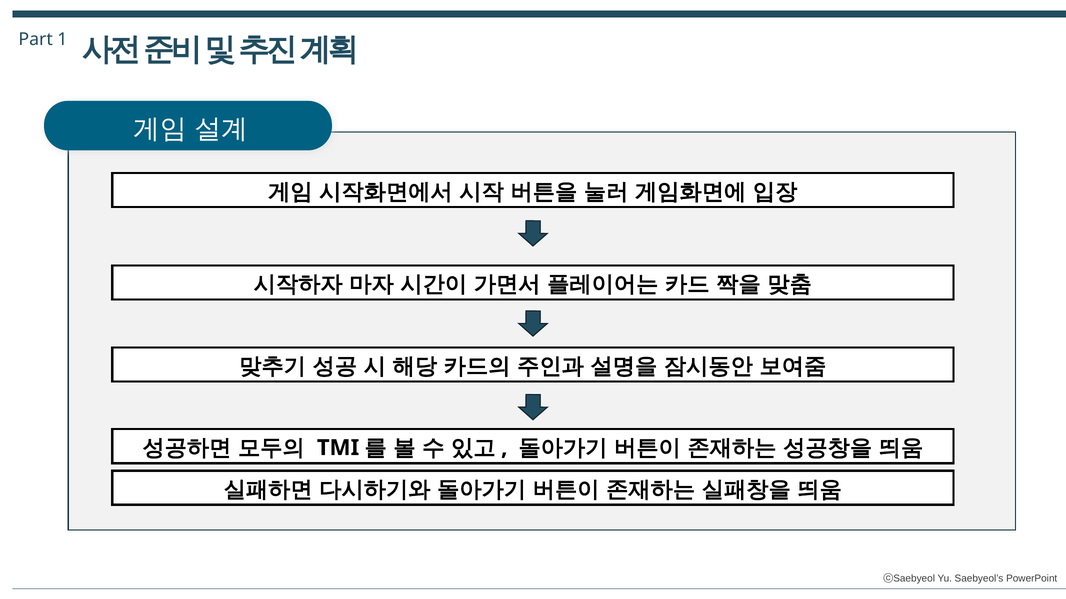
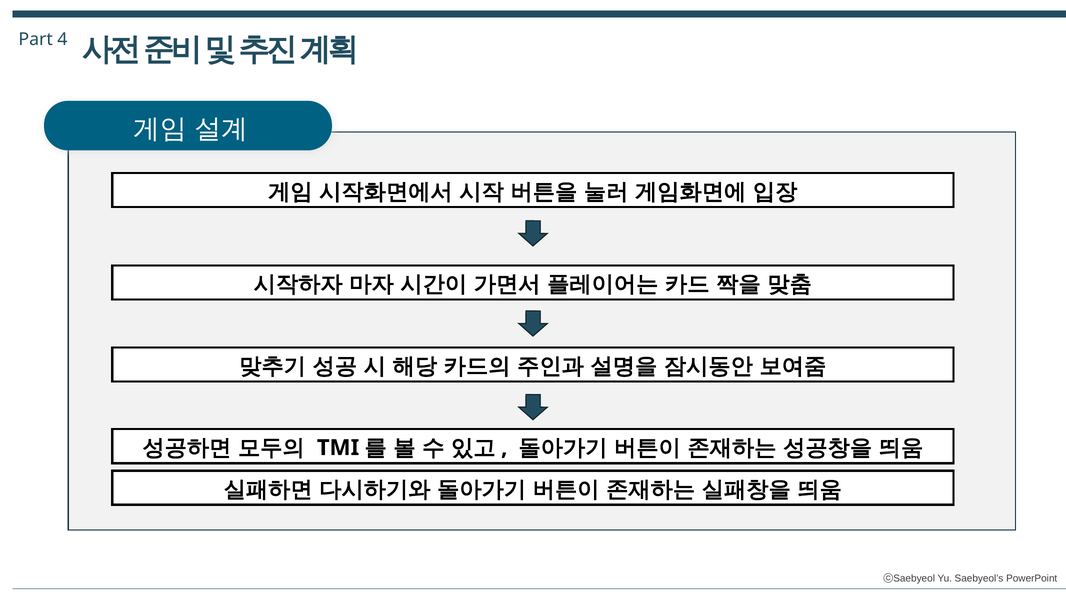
1: 1 -> 4
